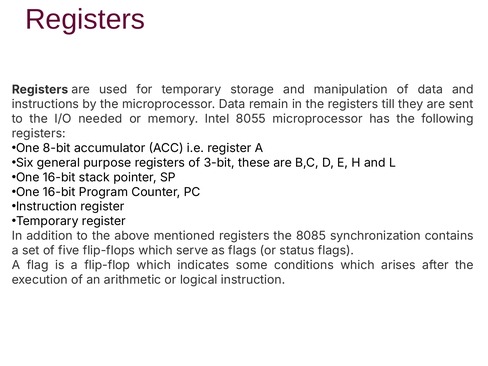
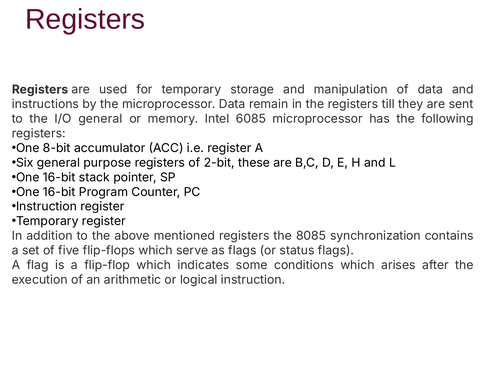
I/O needed: needed -> general
8055: 8055 -> 6085
3-bit: 3-bit -> 2-bit
